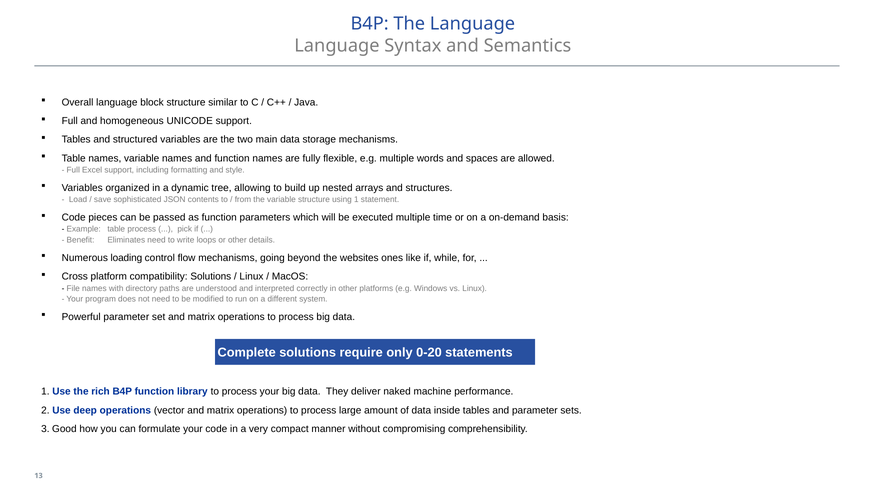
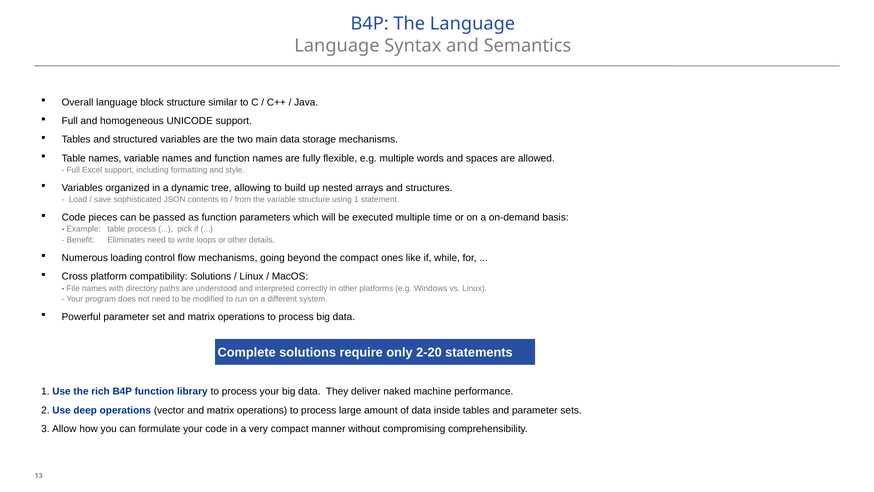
the websites: websites -> compact
0-20: 0-20 -> 2-20
Good: Good -> Allow
